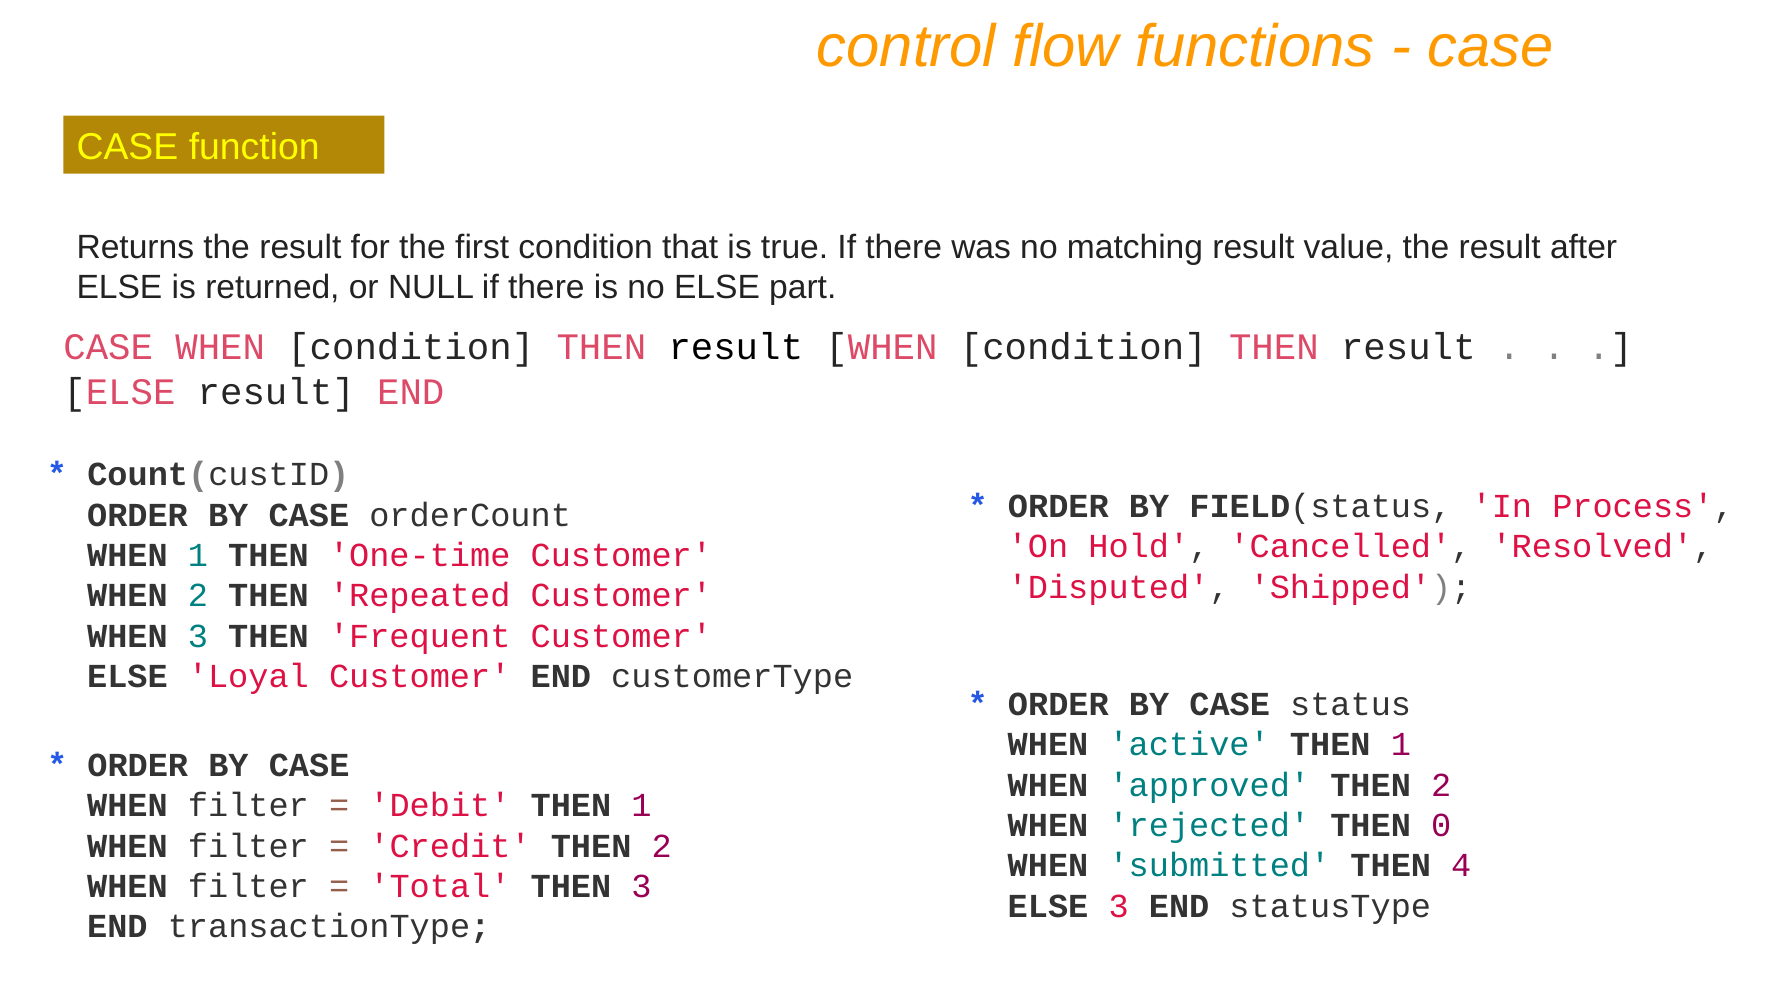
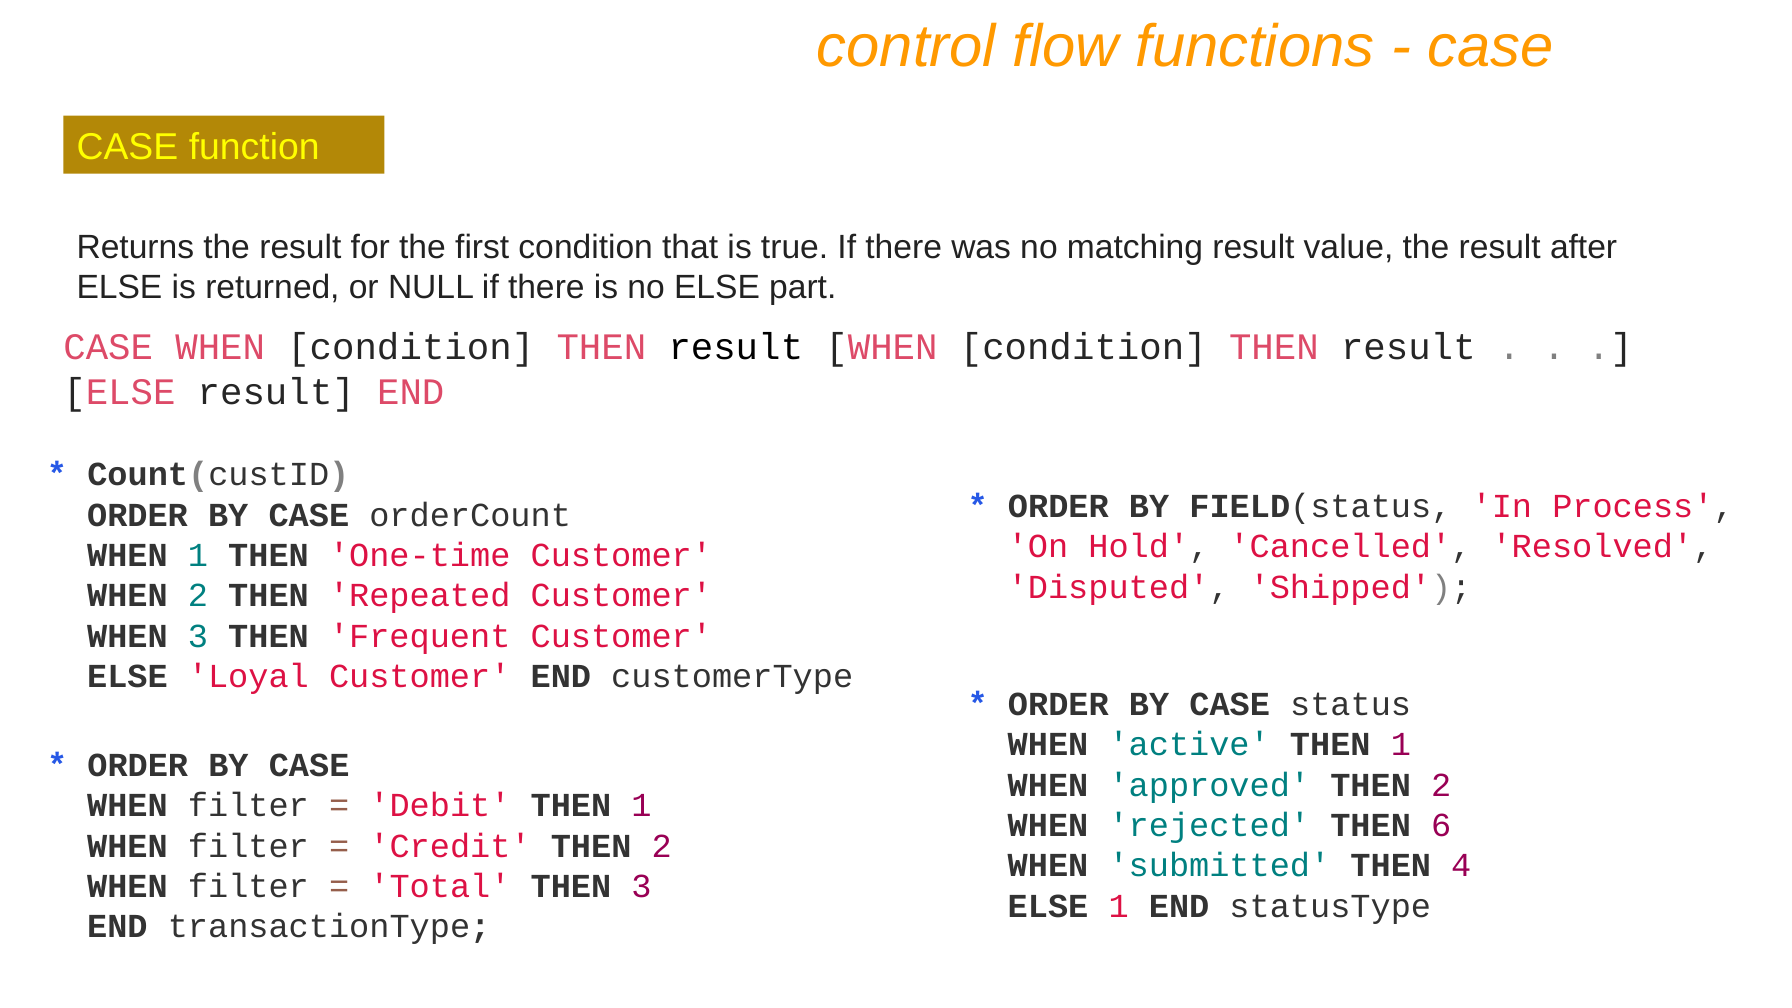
0: 0 -> 6
ELSE 3: 3 -> 1
